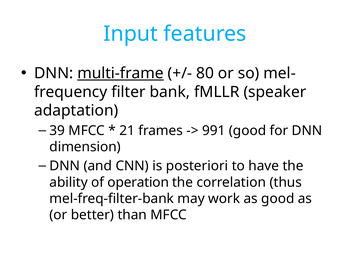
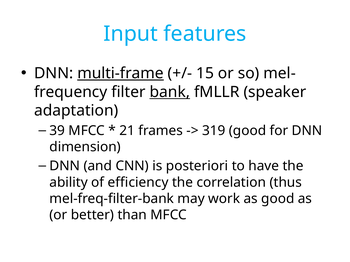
80: 80 -> 15
bank underline: none -> present
991: 991 -> 319
operation: operation -> efficiency
